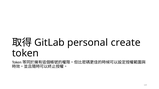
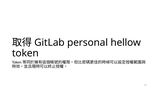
create: create -> hellow
